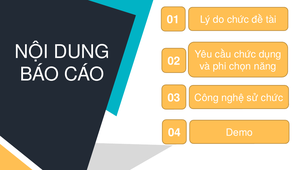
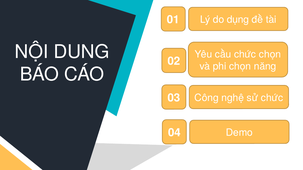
do chức: chức -> dụng
chức dụng: dụng -> chọn
